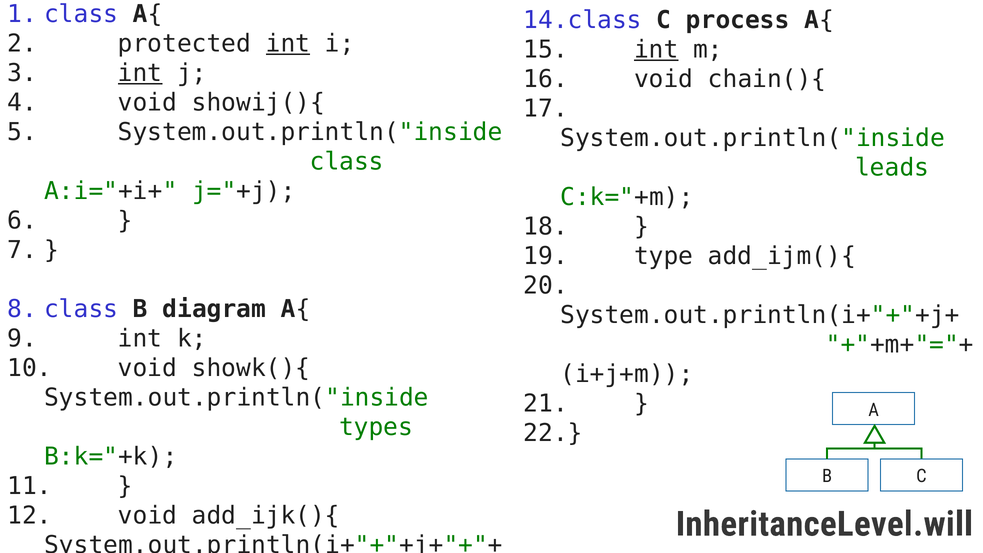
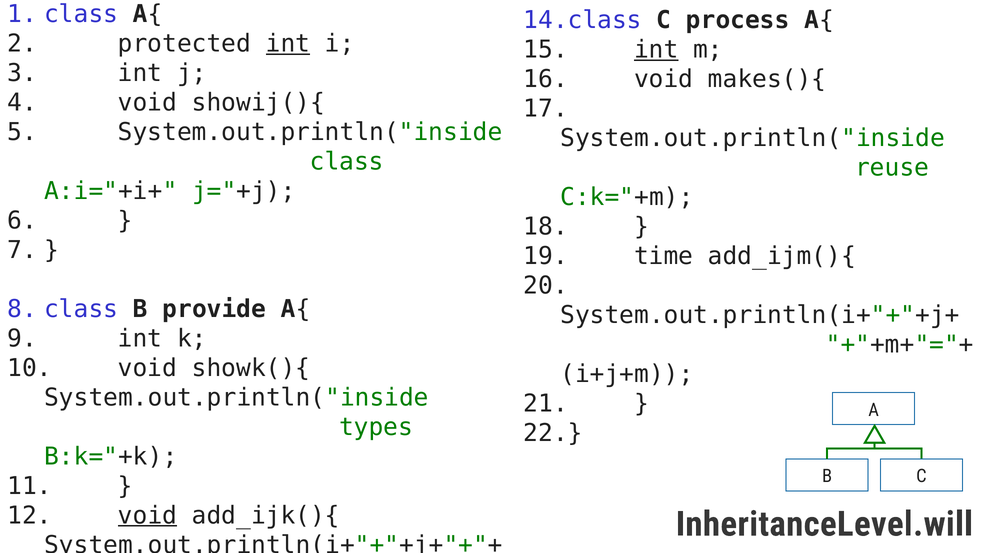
int at (140, 73) underline: present -> none
chain(){: chain(){ -> makes(){
leads: leads -> reuse
type: type -> time
diagram: diagram -> provide
void at (148, 515) underline: none -> present
